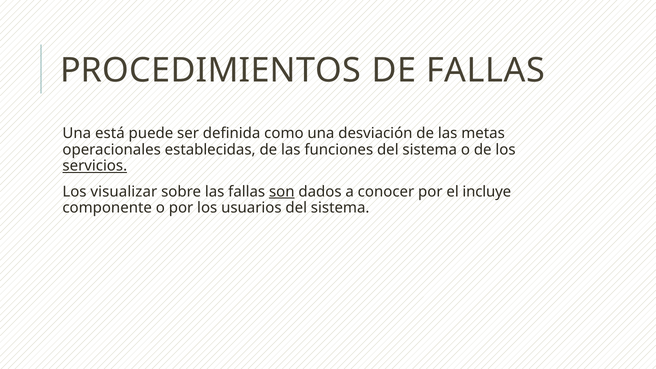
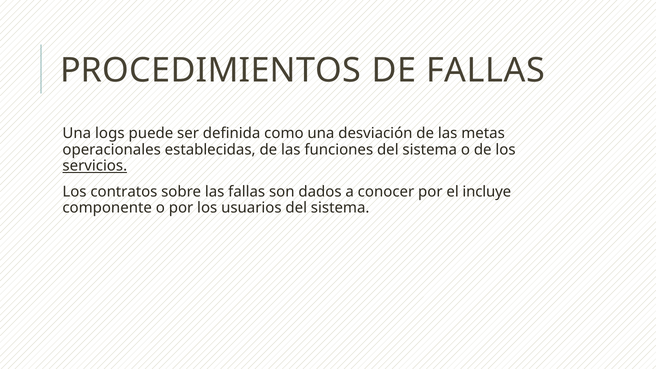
está: está -> logs
visualizar: visualizar -> contratos
son underline: present -> none
